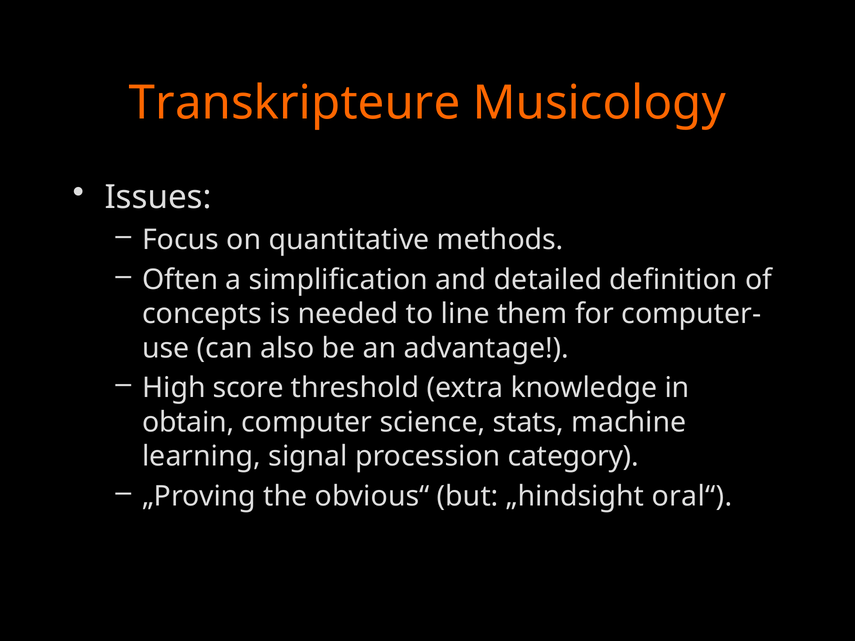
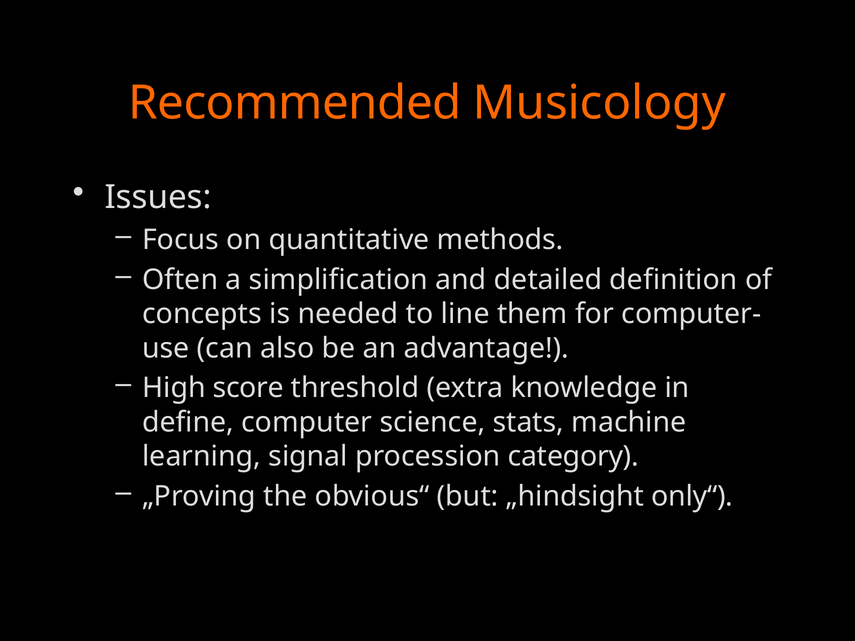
Transkripteure: Transkripteure -> Recommended
obtain: obtain -> define
oral“: oral“ -> only“
